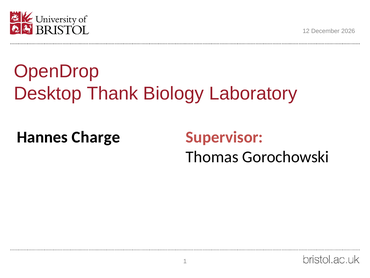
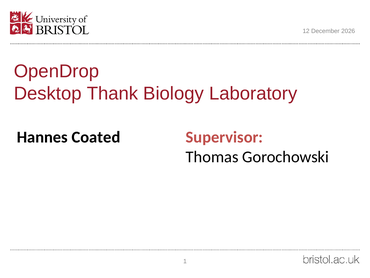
Charge: Charge -> Coated
